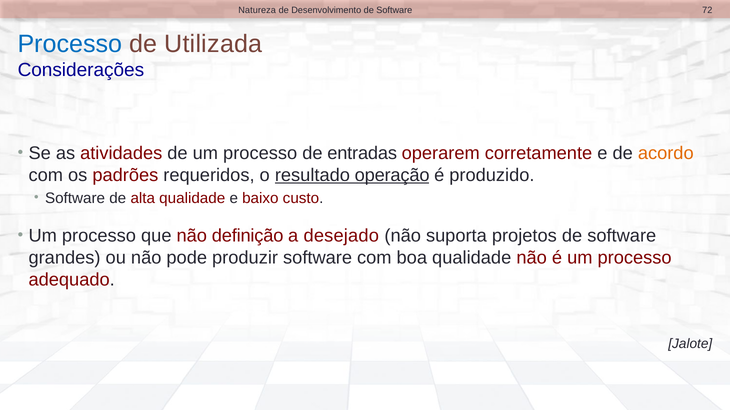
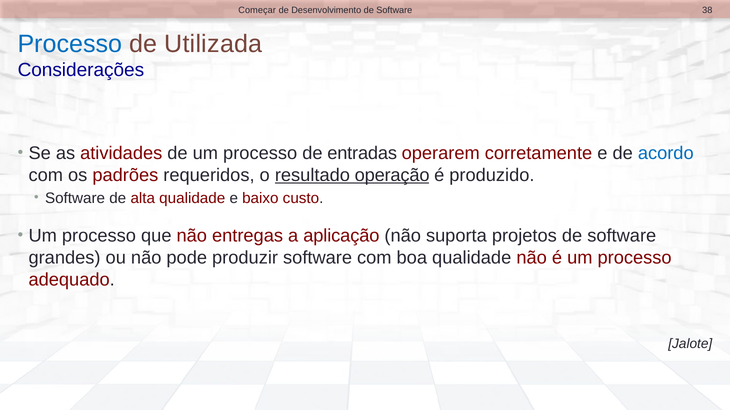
Natureza: Natureza -> Começar
72: 72 -> 38
acordo colour: orange -> blue
definição: definição -> entregas
desejado: desejado -> aplicação
